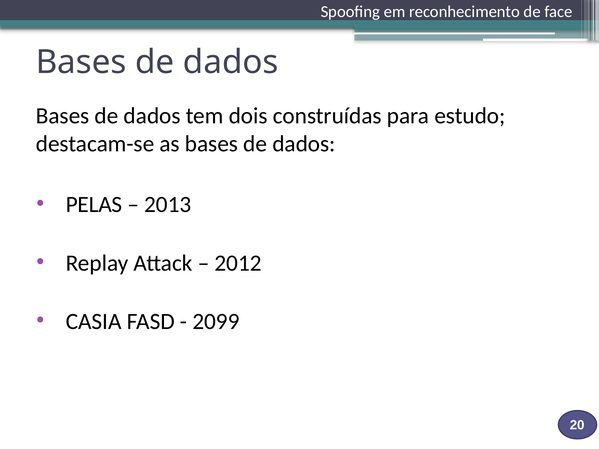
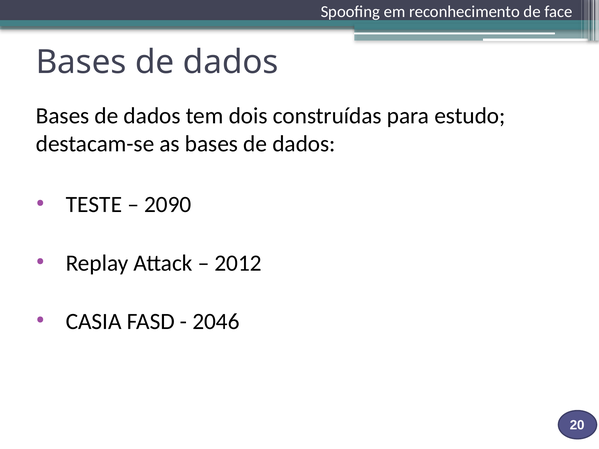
PELAS: PELAS -> TESTE
2013: 2013 -> 2090
2099: 2099 -> 2046
